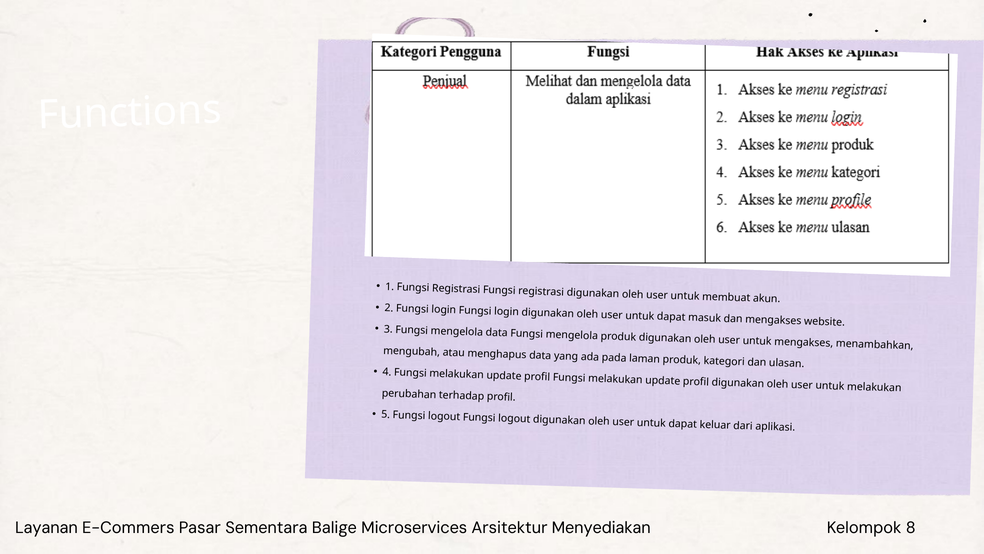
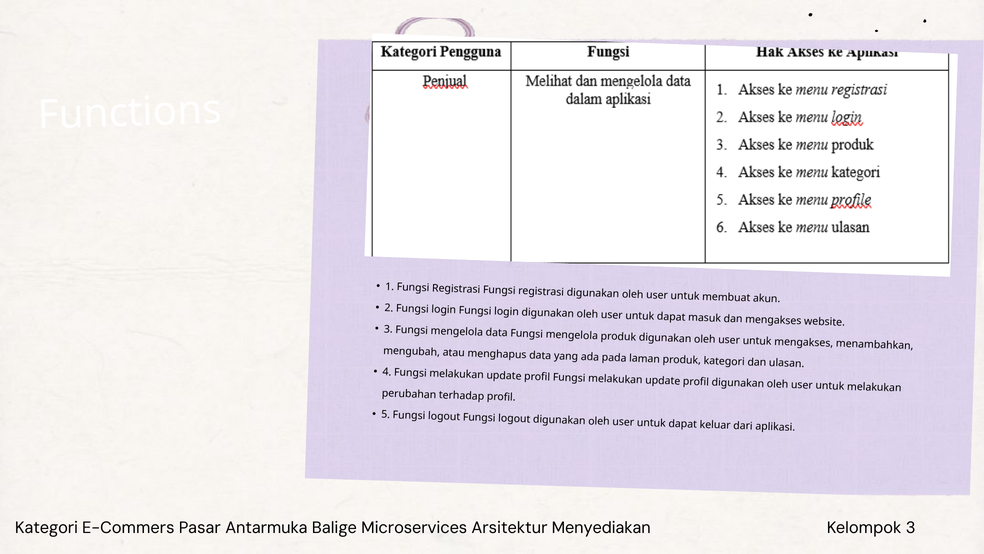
Layanan at (46, 527): Layanan -> Kategori
Sementara: Sementara -> Antarmuka
Kelompok 8: 8 -> 3
